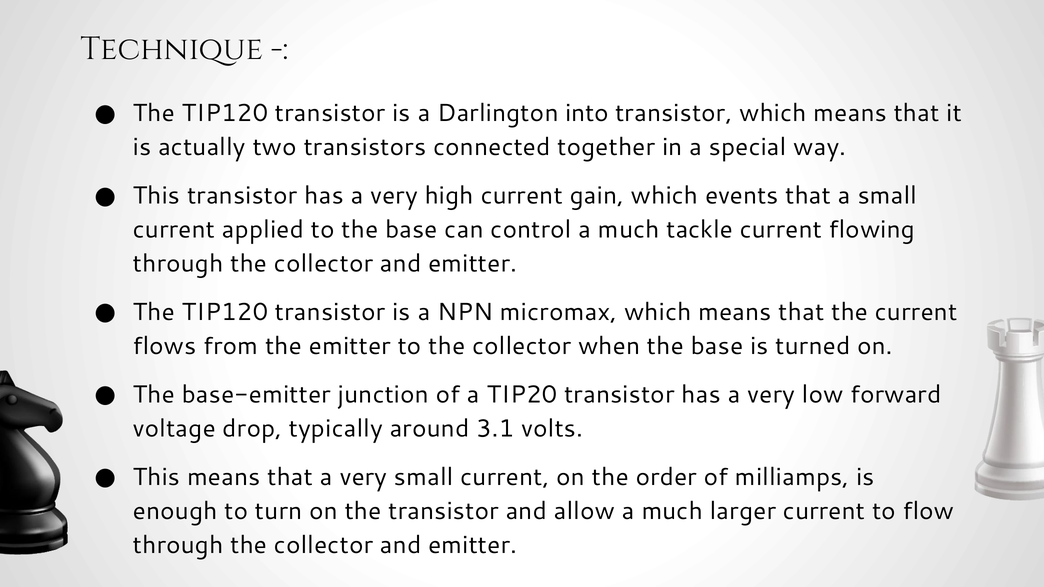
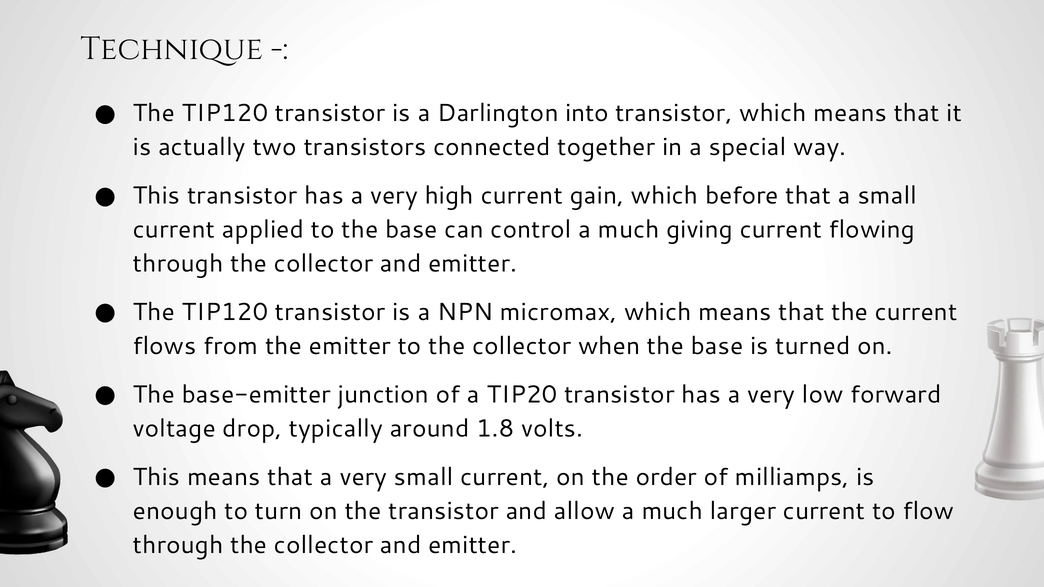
events: events -> before
tackle: tackle -> giving
3.1: 3.1 -> 1.8
